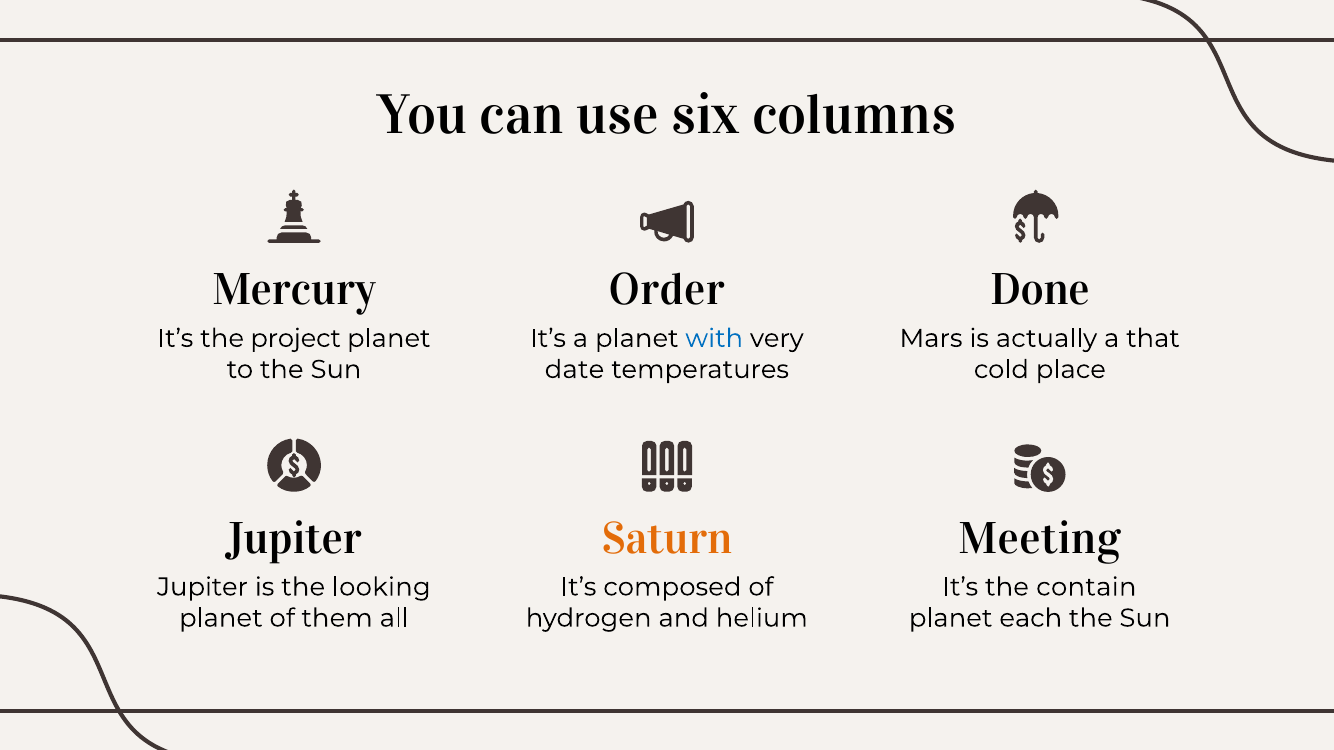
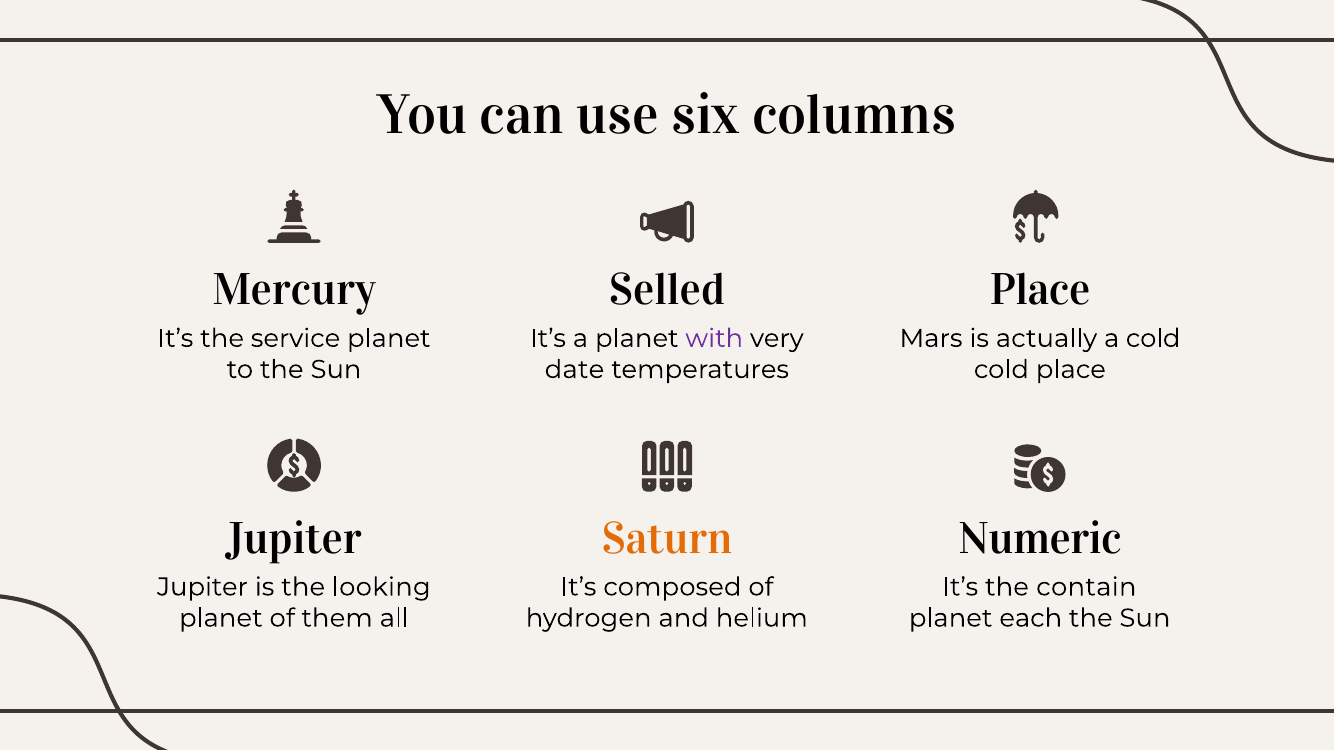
Order: Order -> Selled
Done at (1040, 290): Done -> Place
project: project -> service
with colour: blue -> purple
a that: that -> cold
Meeting: Meeting -> Numeric
